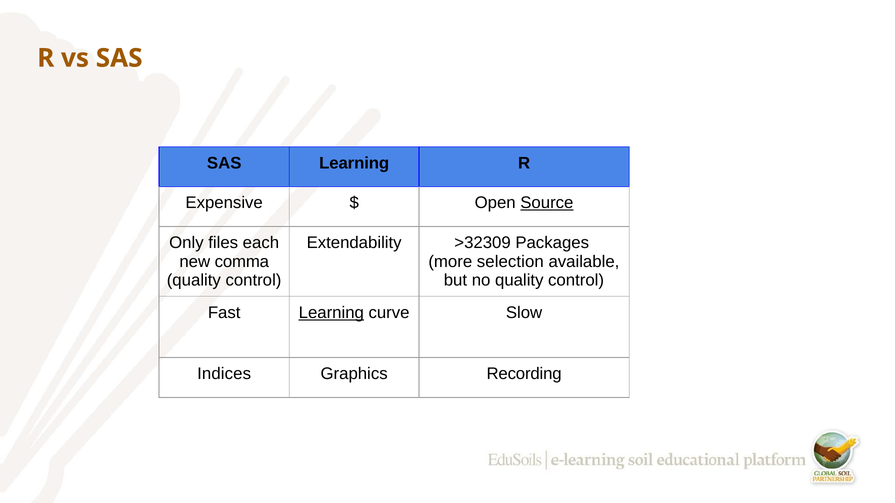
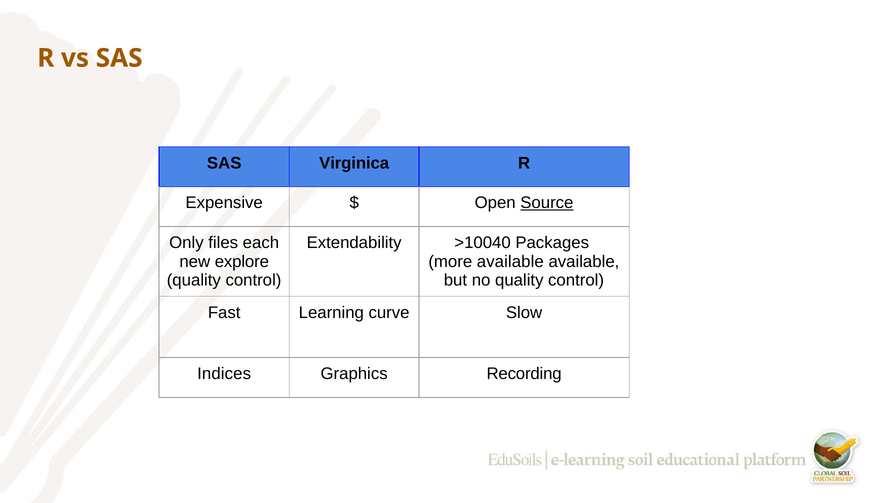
SAS Learning: Learning -> Virginica
>32309: >32309 -> >10040
comma: comma -> explore
more selection: selection -> available
Learning at (331, 313) underline: present -> none
